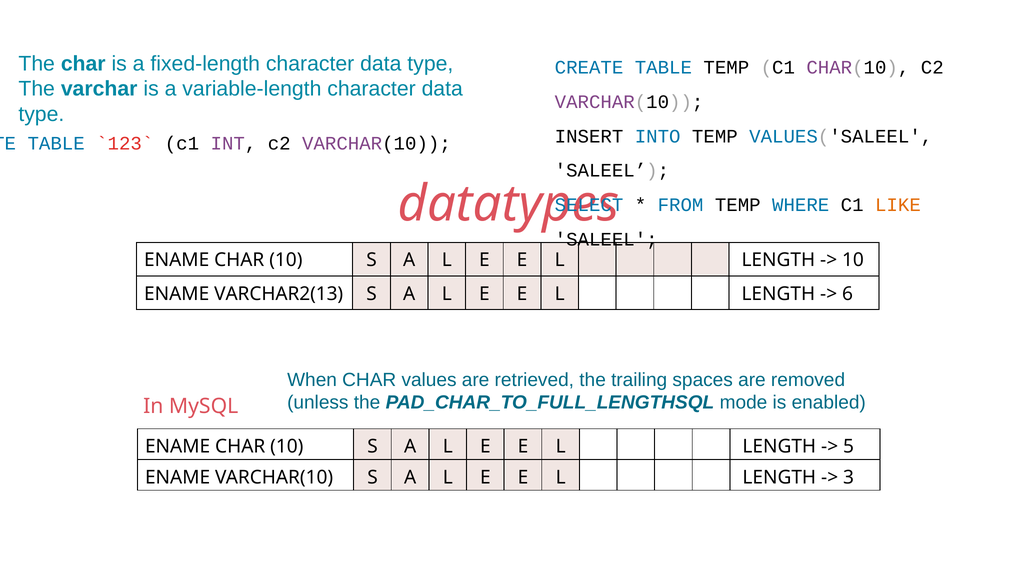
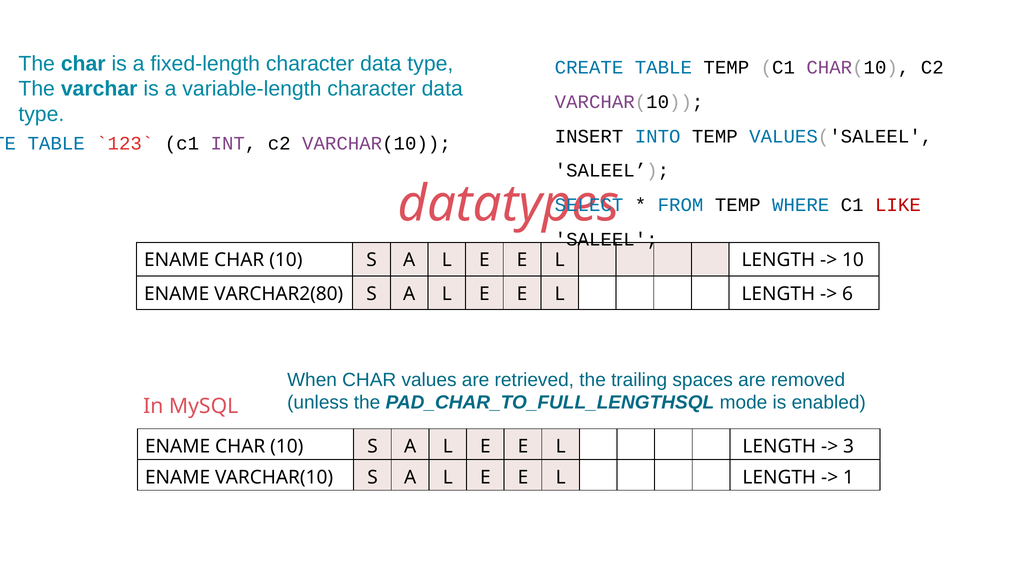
LIKE colour: orange -> red
VARCHAR2(13: VARCHAR2(13 -> VARCHAR2(80
5: 5 -> 3
3: 3 -> 1
